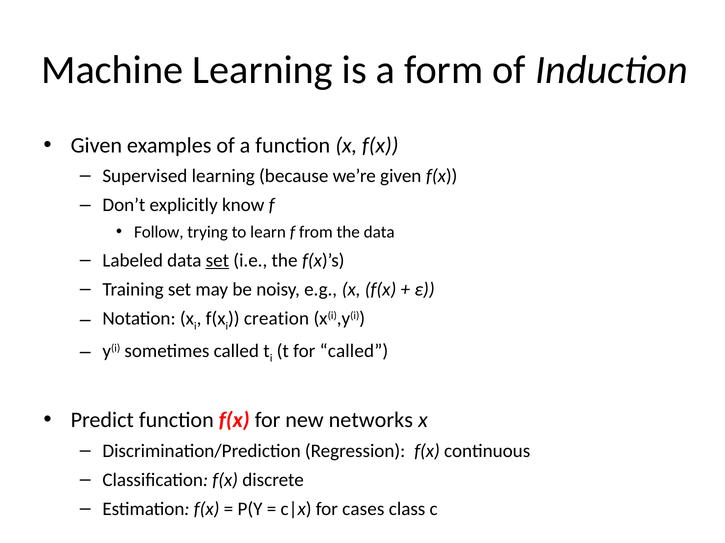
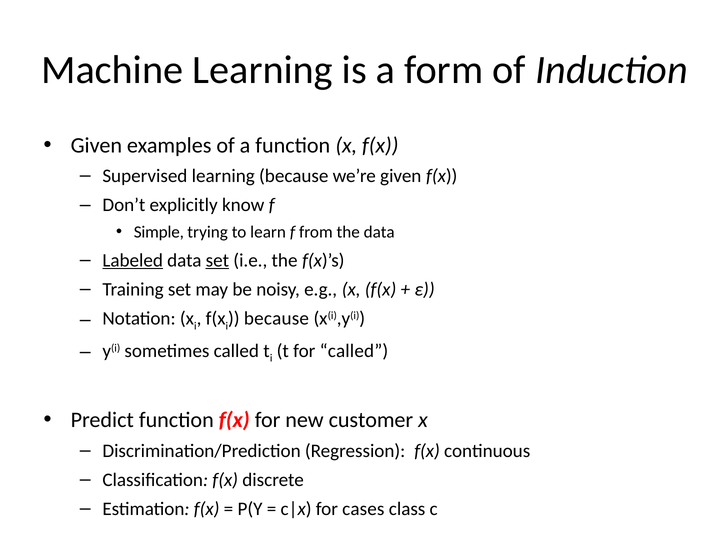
Follow: Follow -> Simple
Labeled underline: none -> present
creation at (276, 319): creation -> because
networks: networks -> customer
